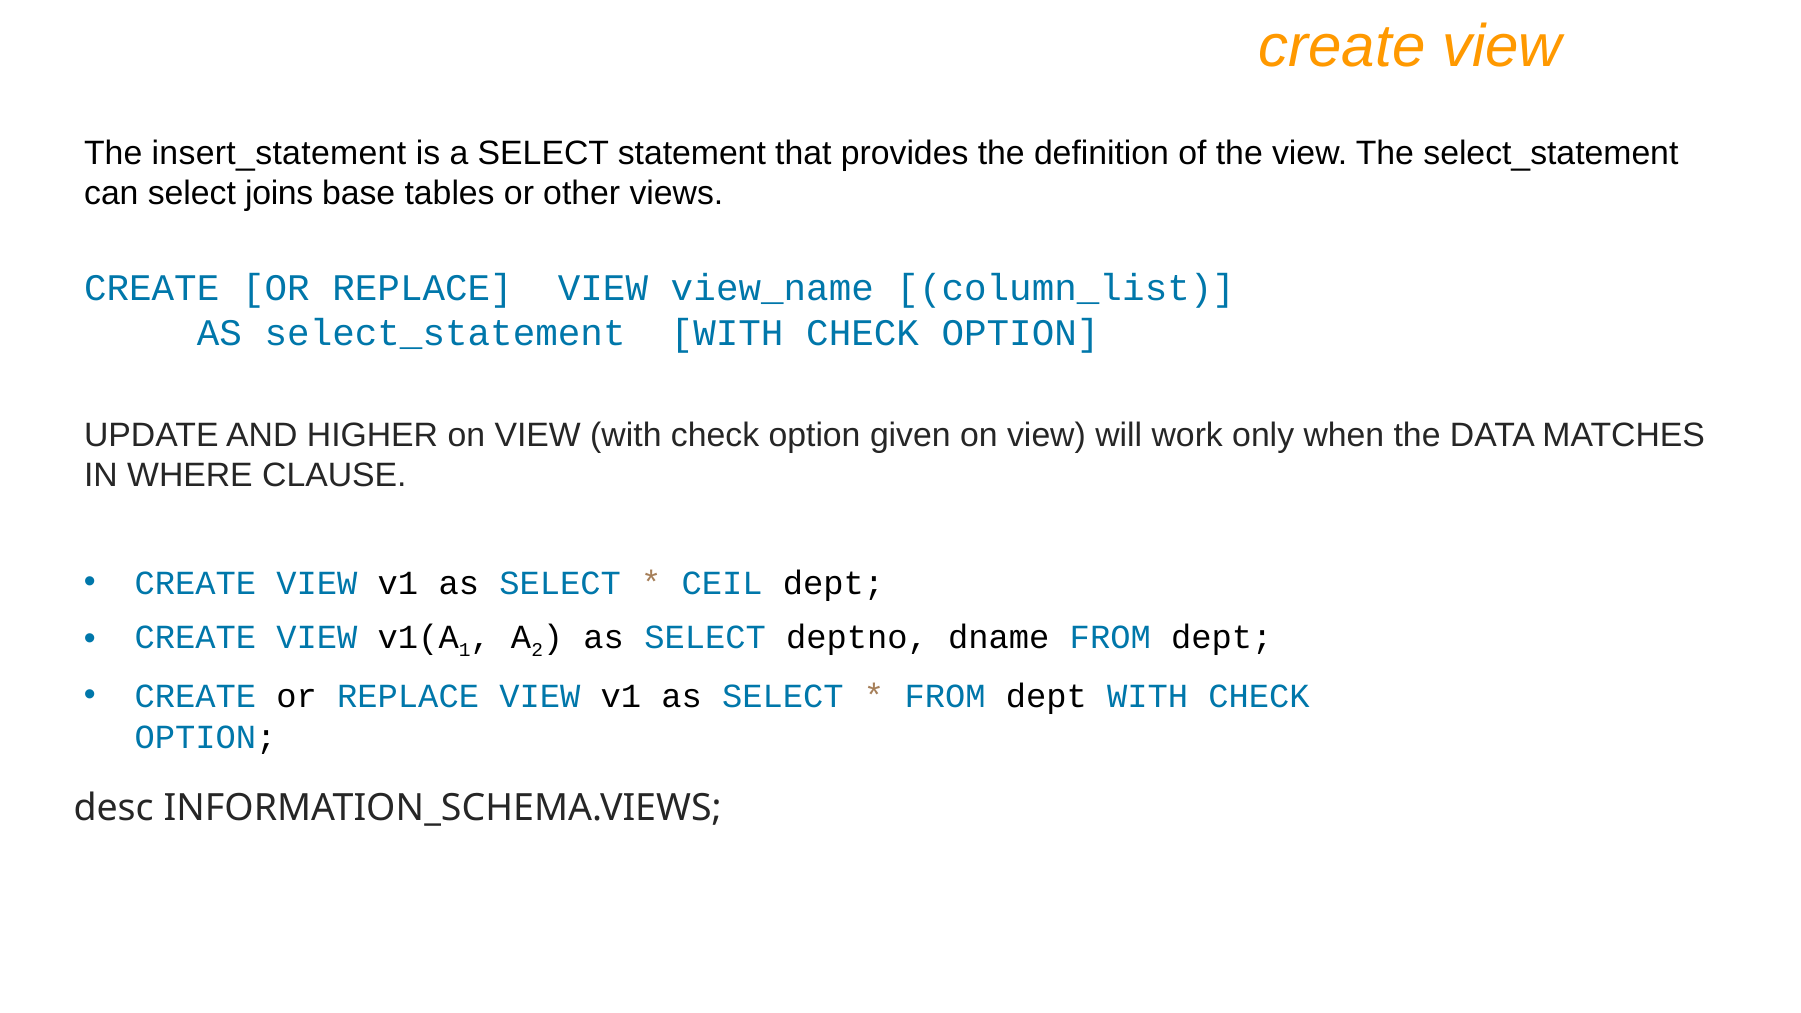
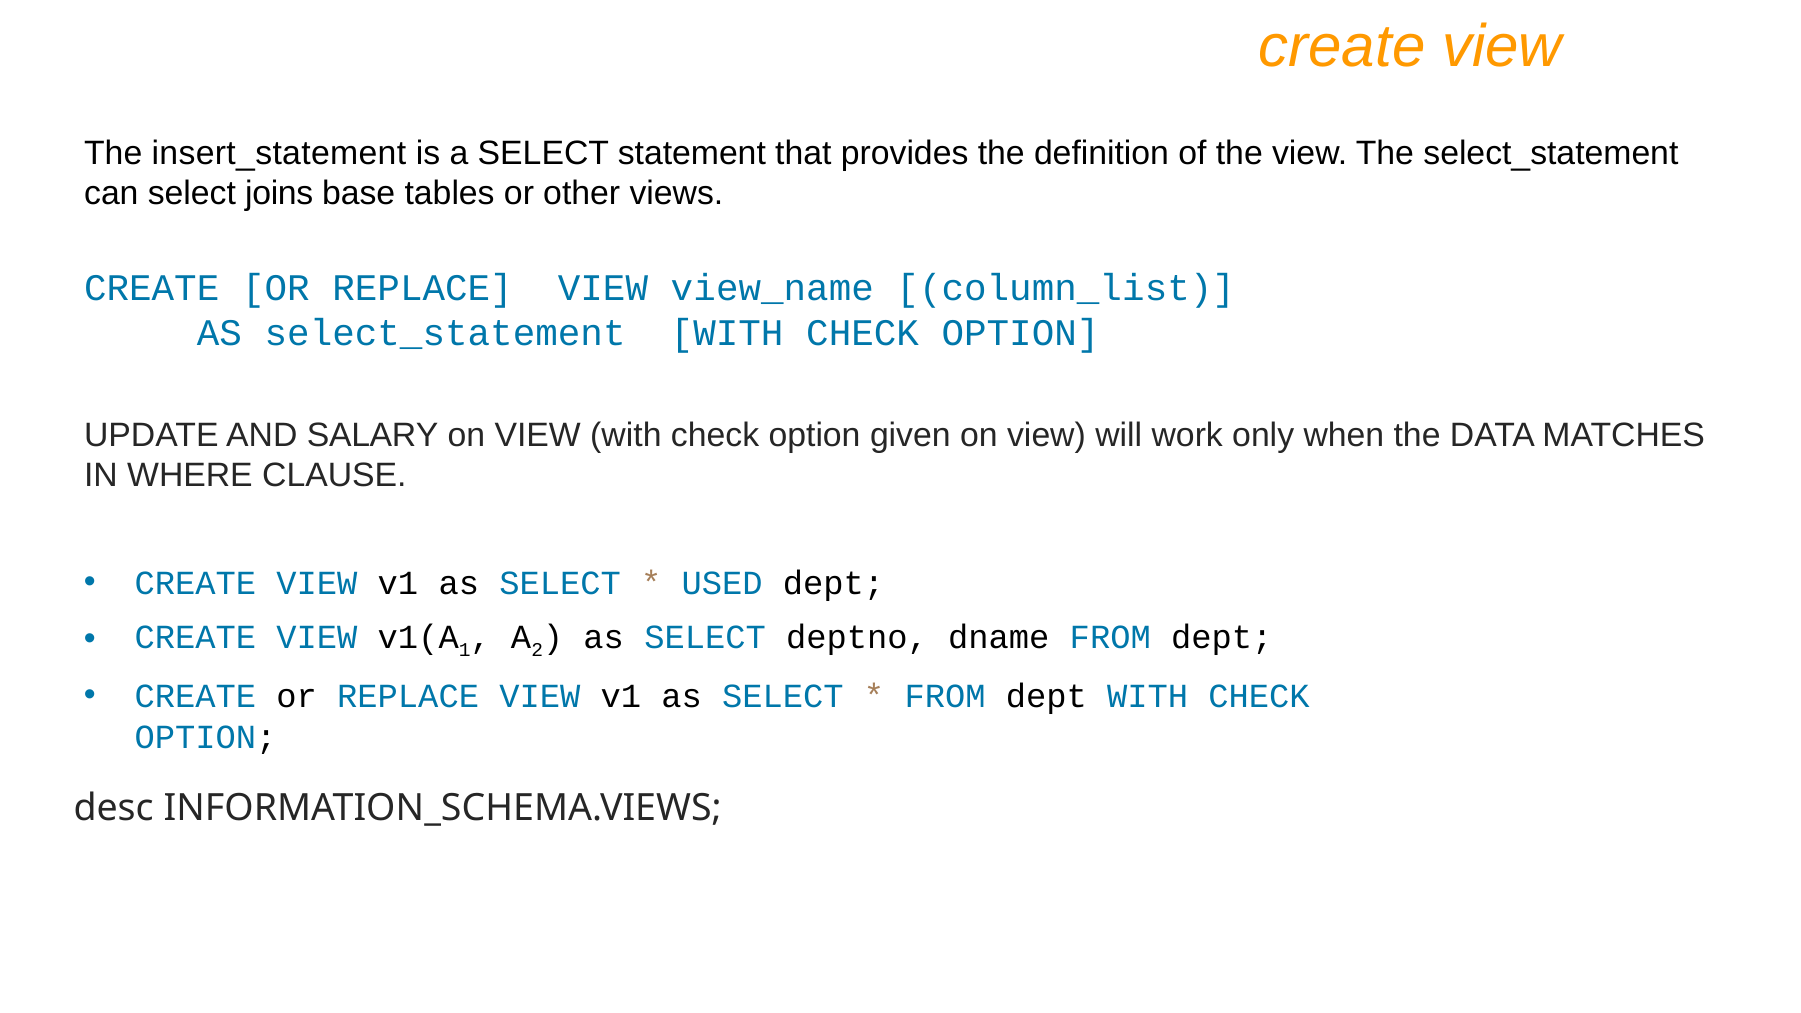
HIGHER: HIGHER -> SALARY
CEIL: CEIL -> USED
